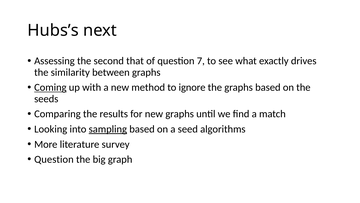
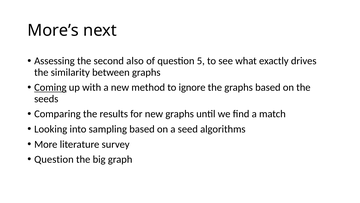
Hubs’s: Hubs’s -> More’s
that: that -> also
7: 7 -> 5
sampling underline: present -> none
